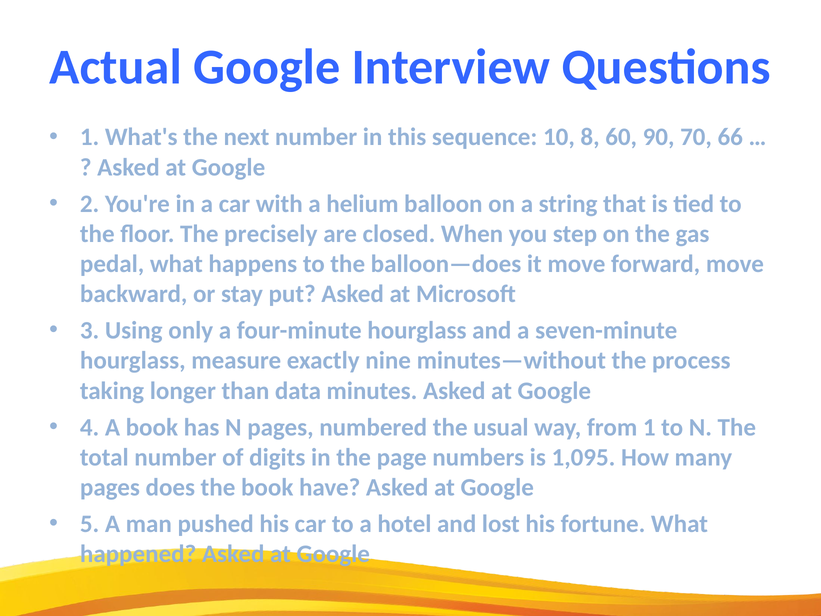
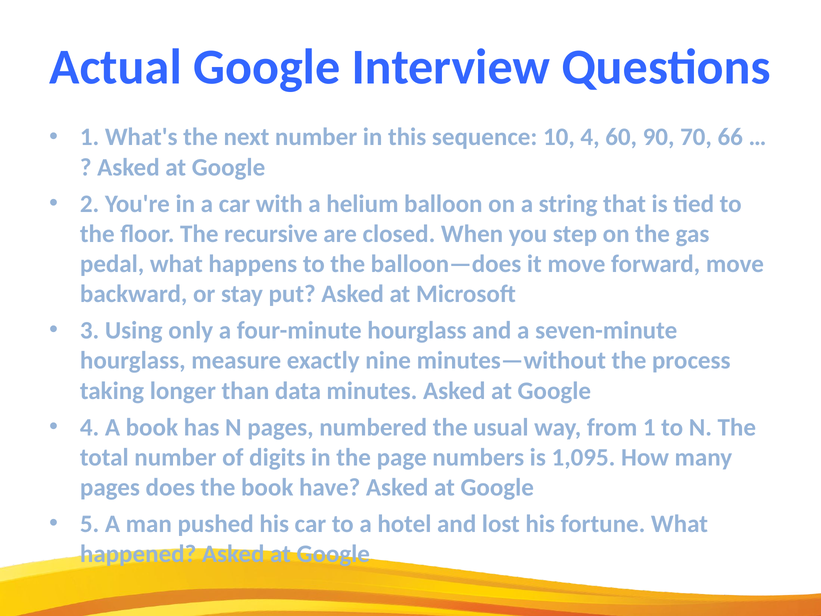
10 8: 8 -> 4
precisely: precisely -> recursive
